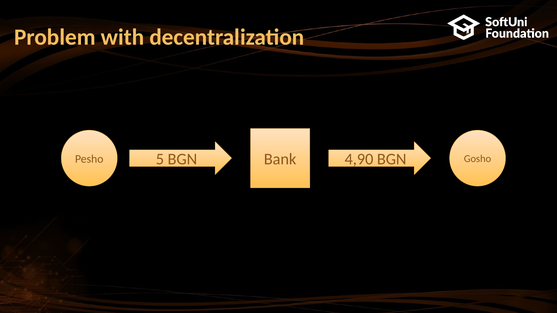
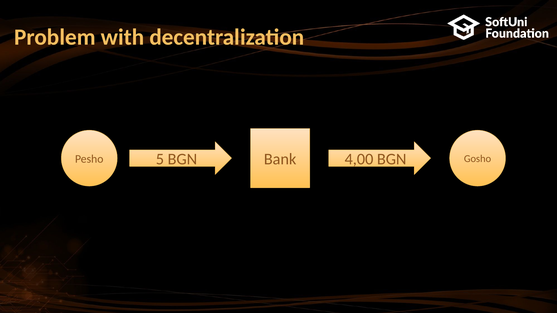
4,90: 4,90 -> 4,00
